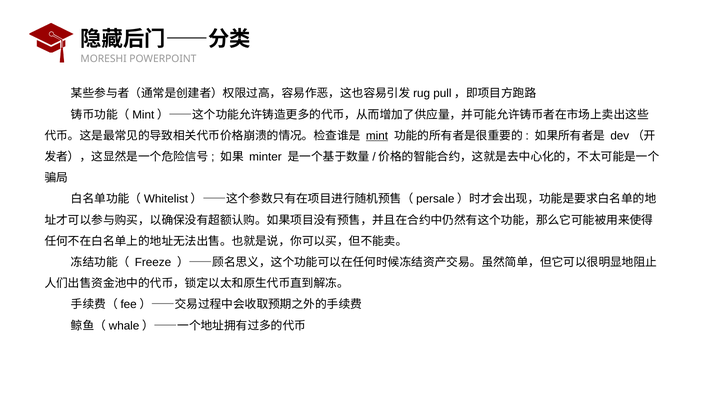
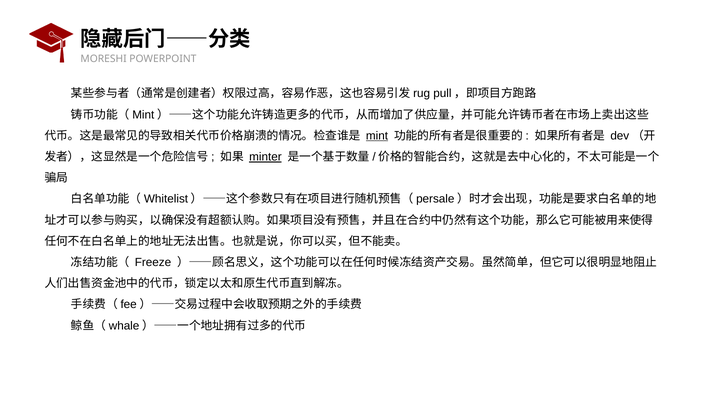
minter underline: none -> present
